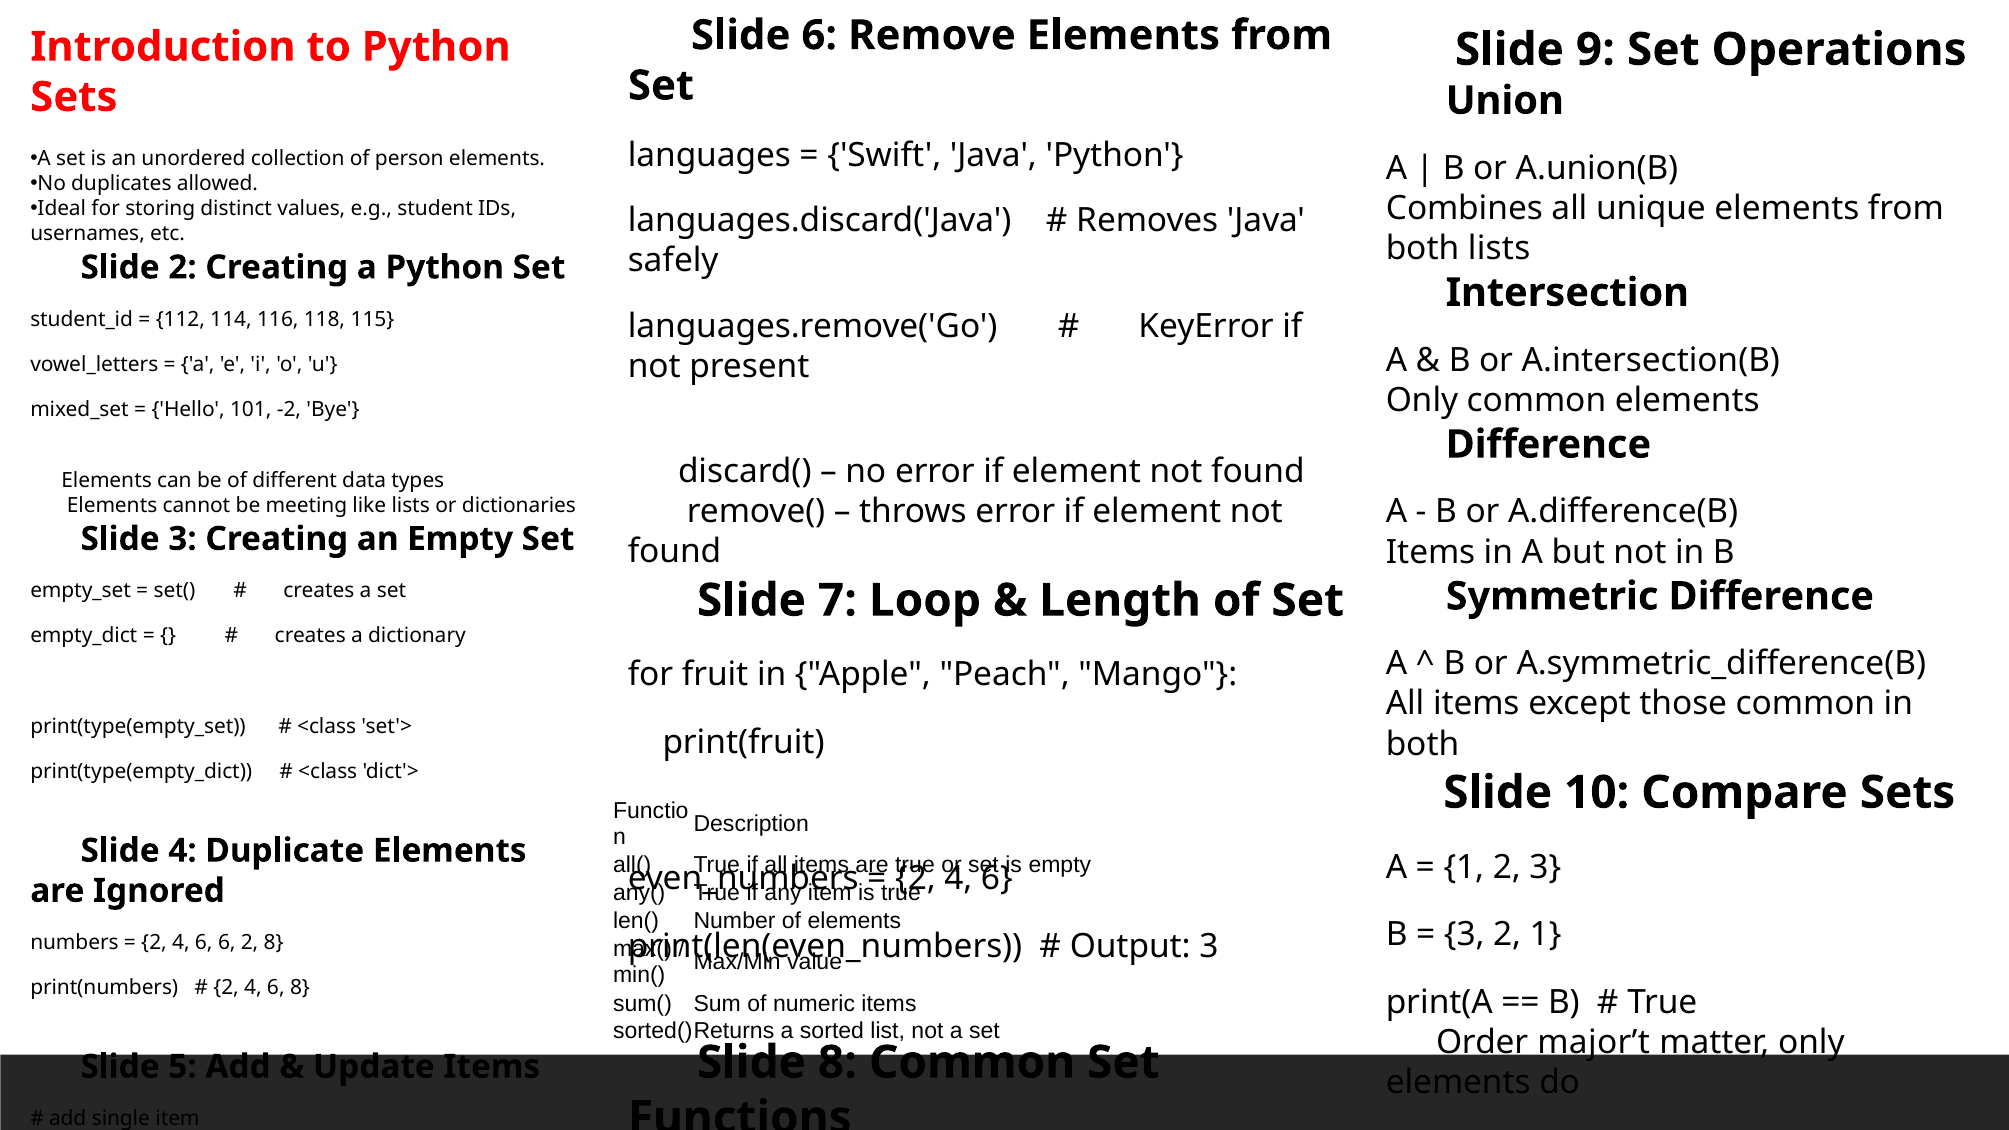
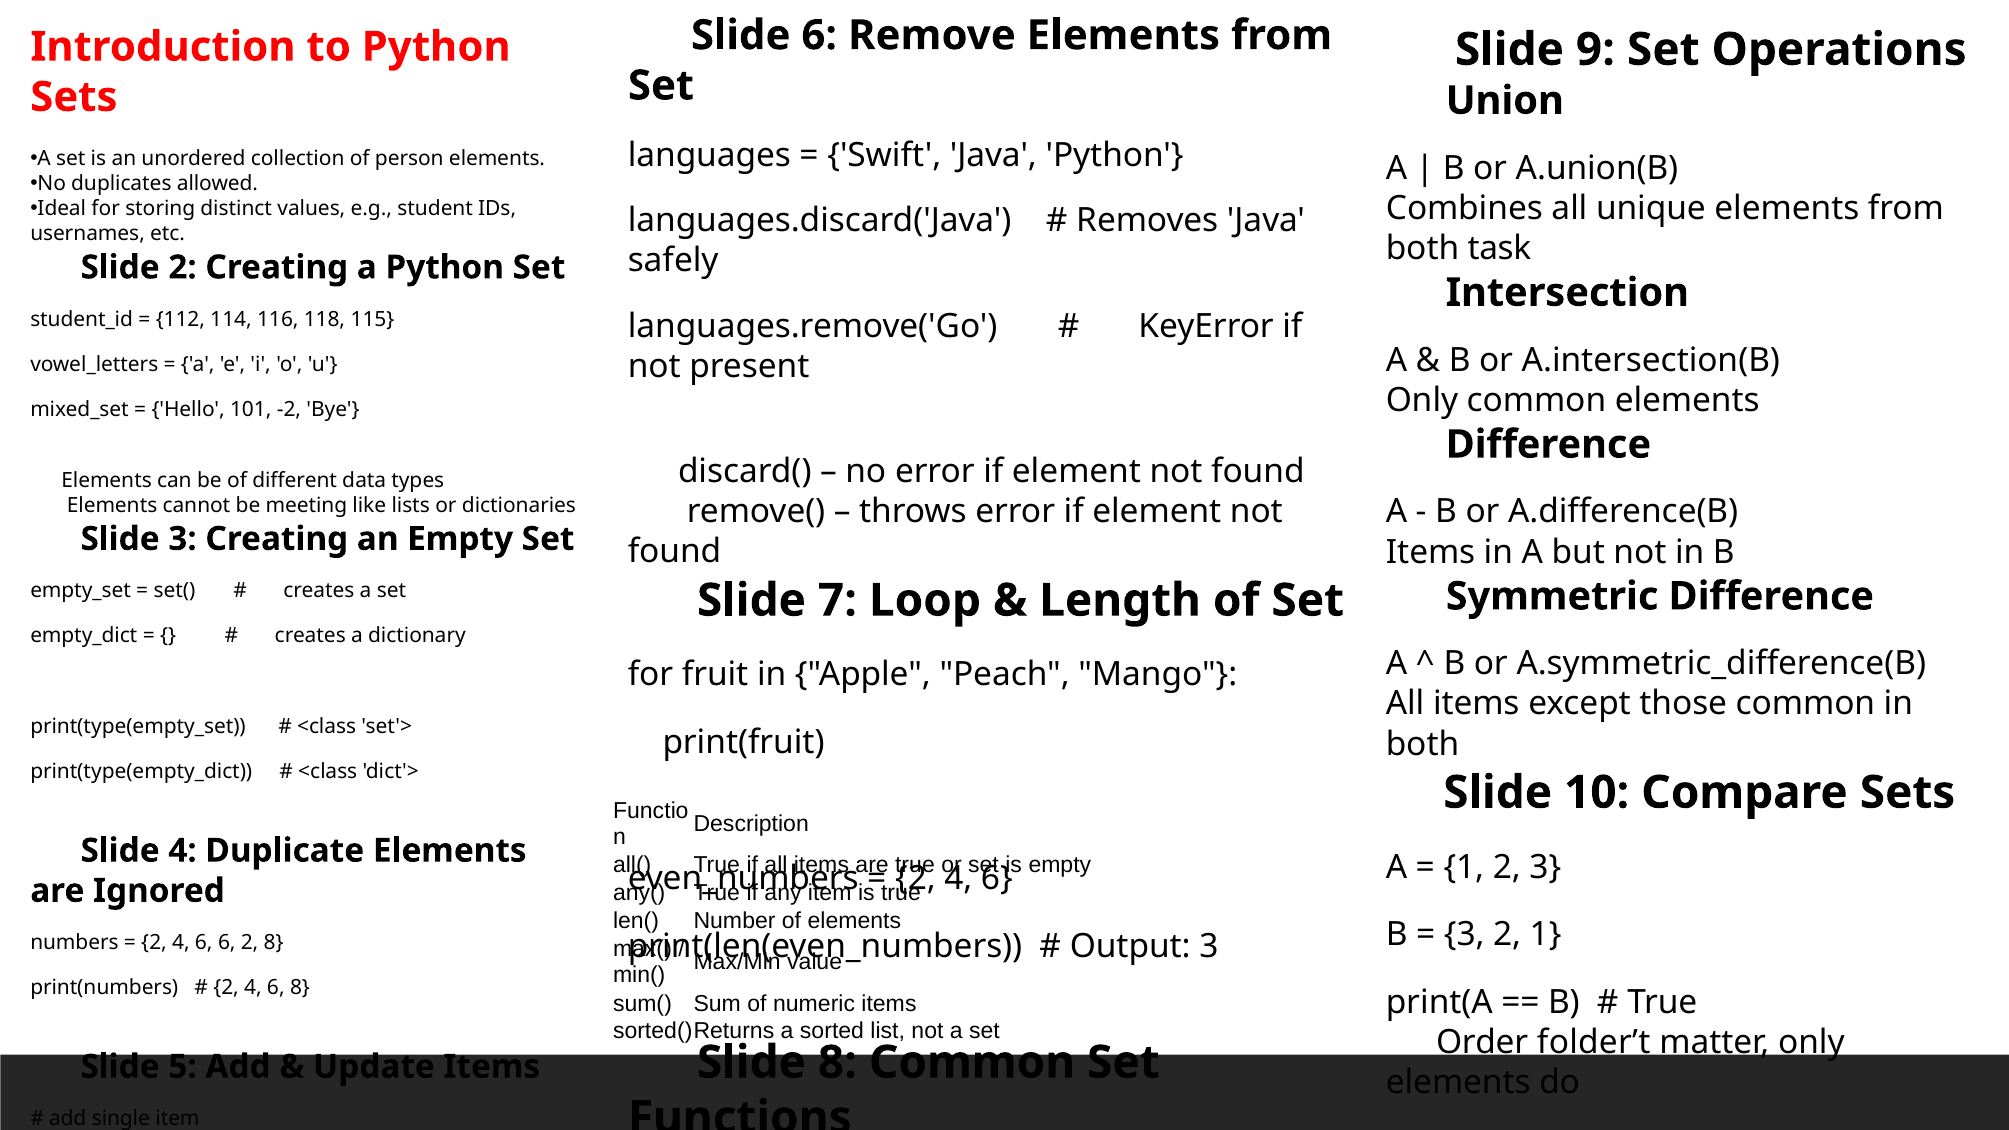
both lists: lists -> task
major’t: major’t -> folder’t
